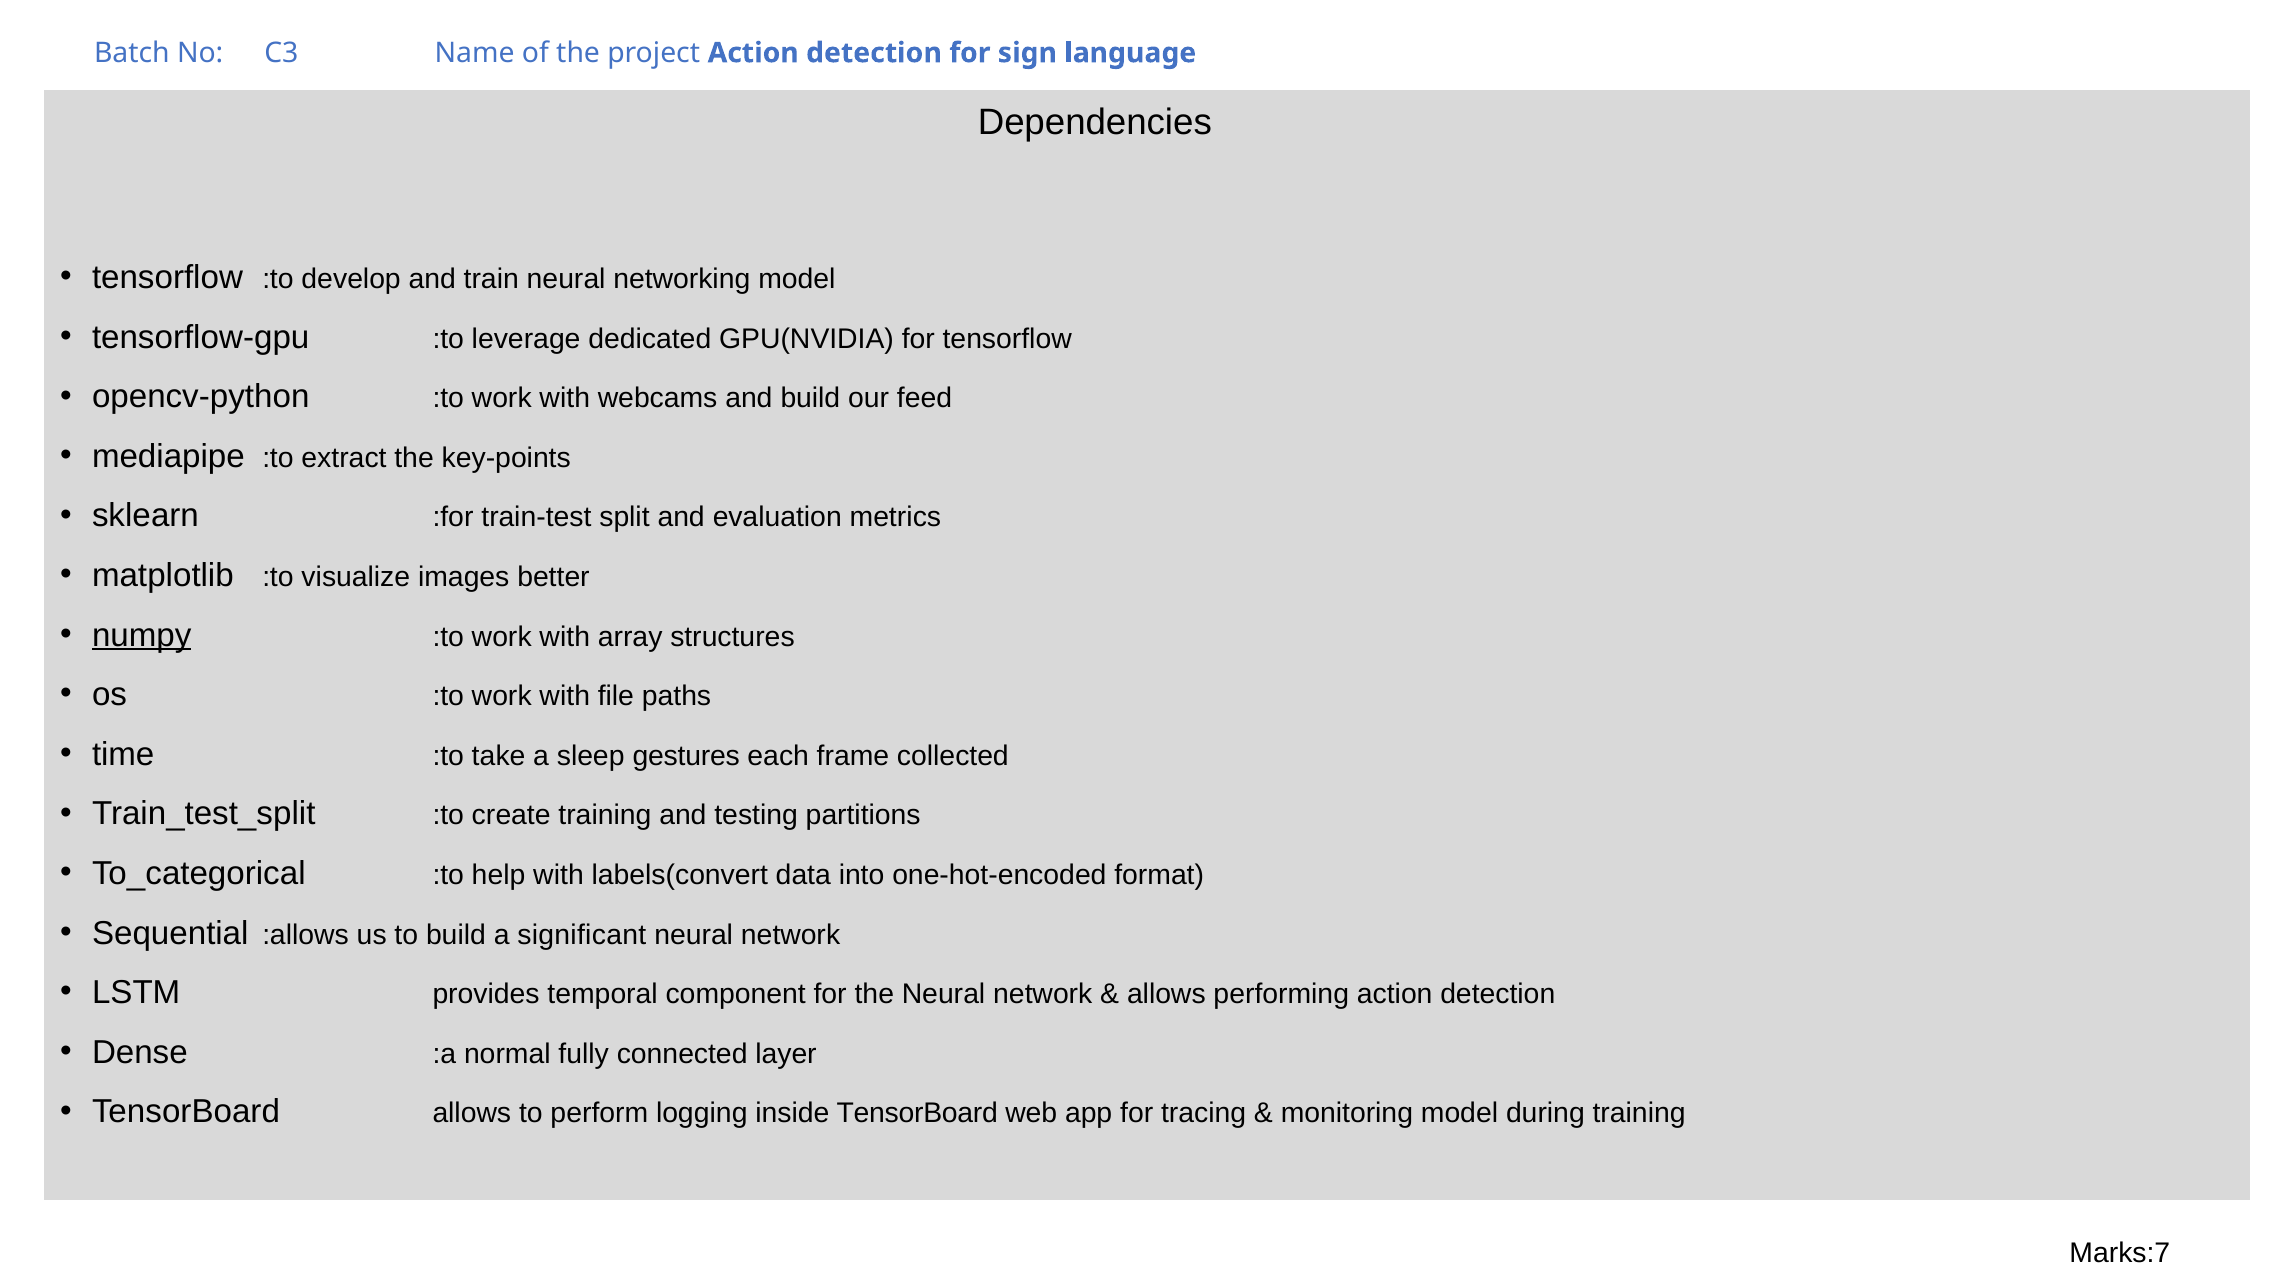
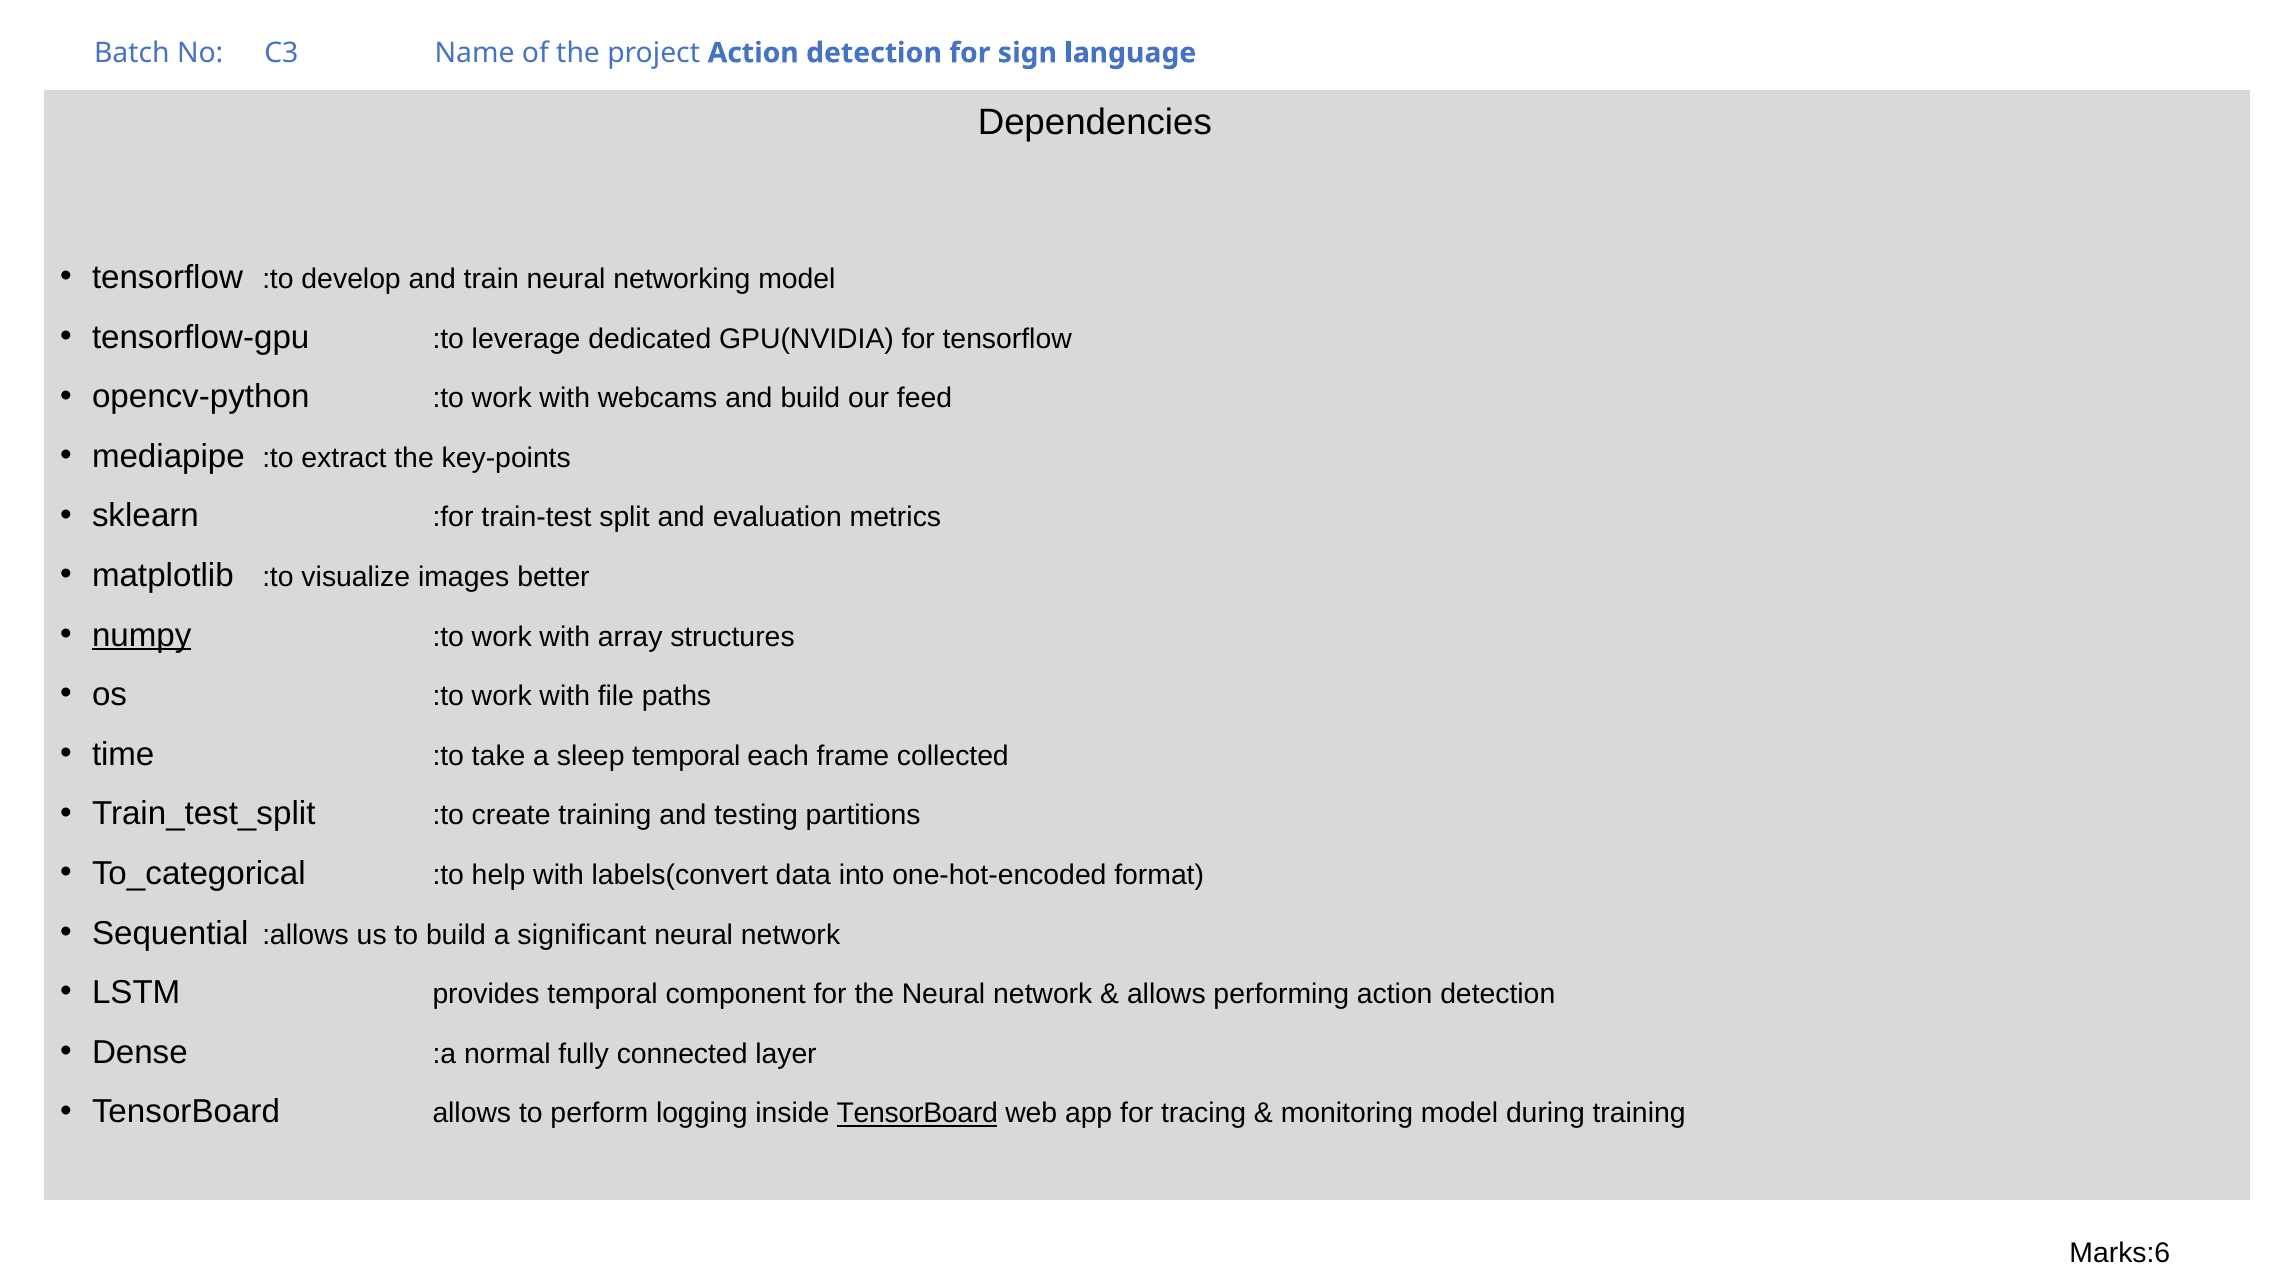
sleep gestures: gestures -> temporal
TensorBoard at (917, 1114) underline: none -> present
Marks:7: Marks:7 -> Marks:6
